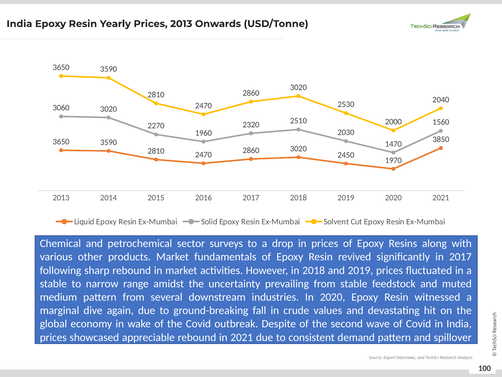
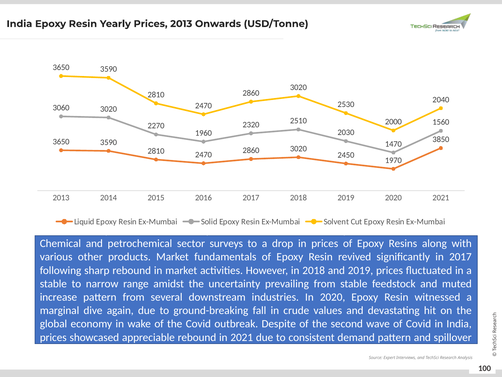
medium: medium -> increase
